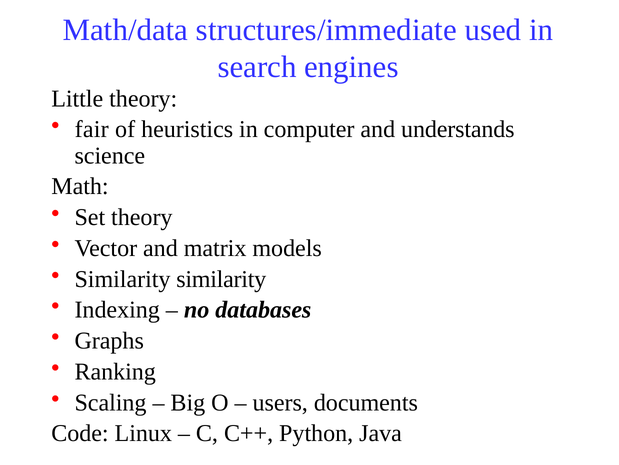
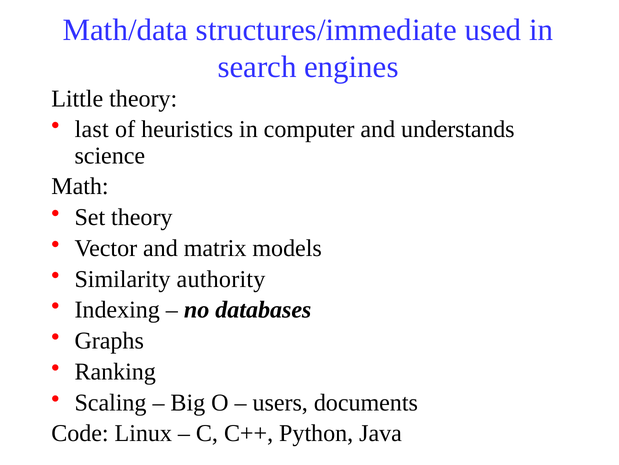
fair: fair -> last
Similarity similarity: similarity -> authority
